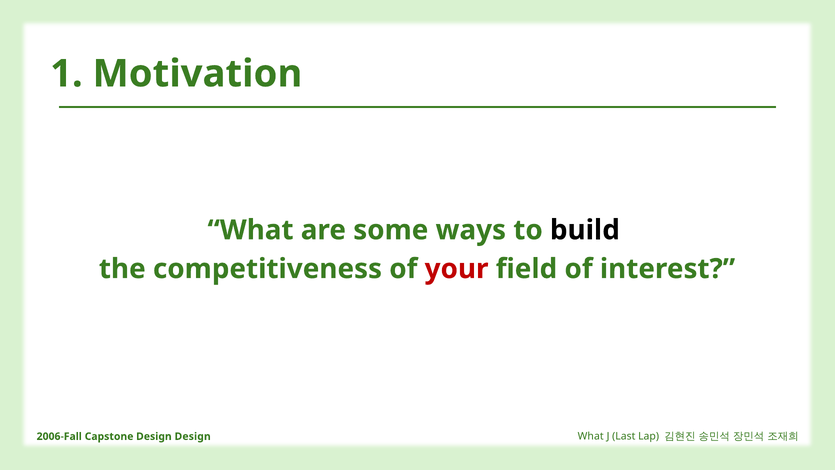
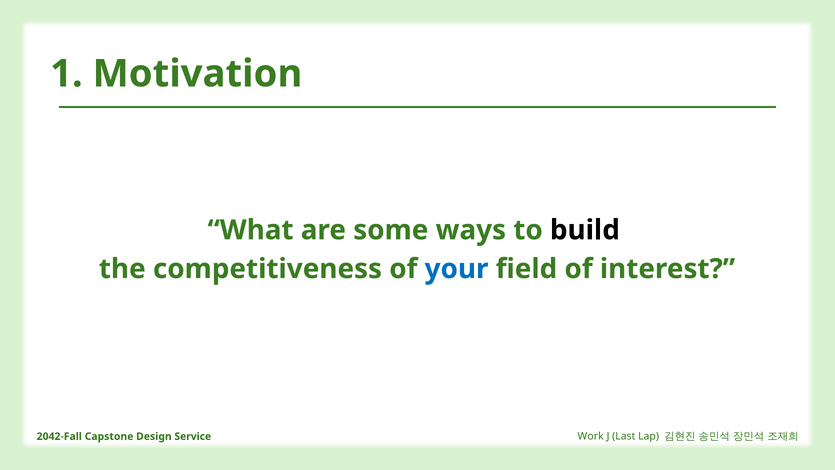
your colour: red -> blue
What at (591, 436): What -> Work
2006-Fall: 2006-Fall -> 2042-Fall
Design Design: Design -> Service
